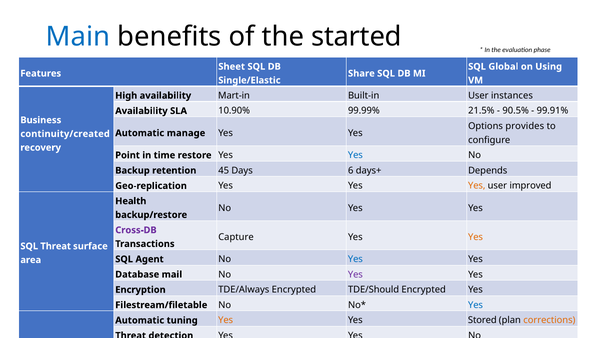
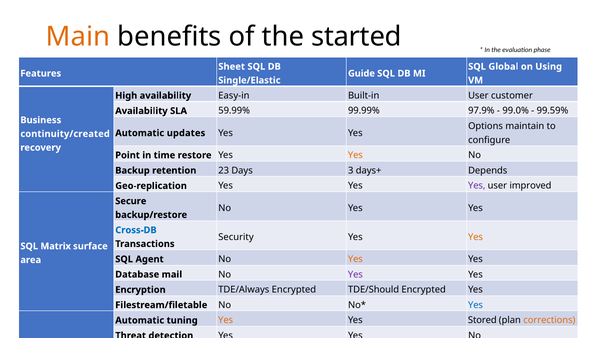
Main colour: blue -> orange
Share: Share -> Guide
Mart-in: Mart-in -> Easy-in
instances: instances -> customer
10.90%: 10.90% -> 59.99%
21.5%: 21.5% -> 97.9%
90.5%: 90.5% -> 99.0%
99.91%: 99.91% -> 99.59%
provides: provides -> maintain
manage: manage -> updates
Yes at (355, 155) colour: blue -> orange
45: 45 -> 23
6: 6 -> 3
Yes at (477, 186) colour: orange -> purple
Health: Health -> Secure
Cross-DB colour: purple -> blue
Capture: Capture -> Security
SQL Threat: Threat -> Matrix
Yes at (355, 259) colour: blue -> orange
